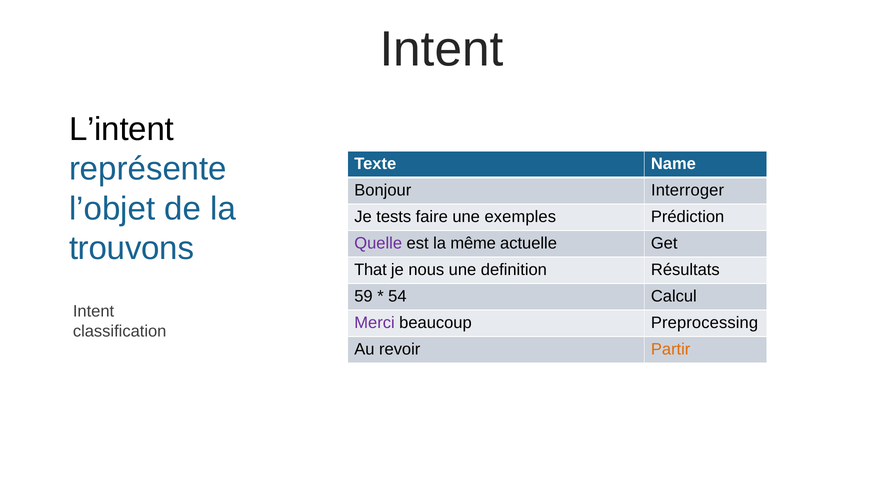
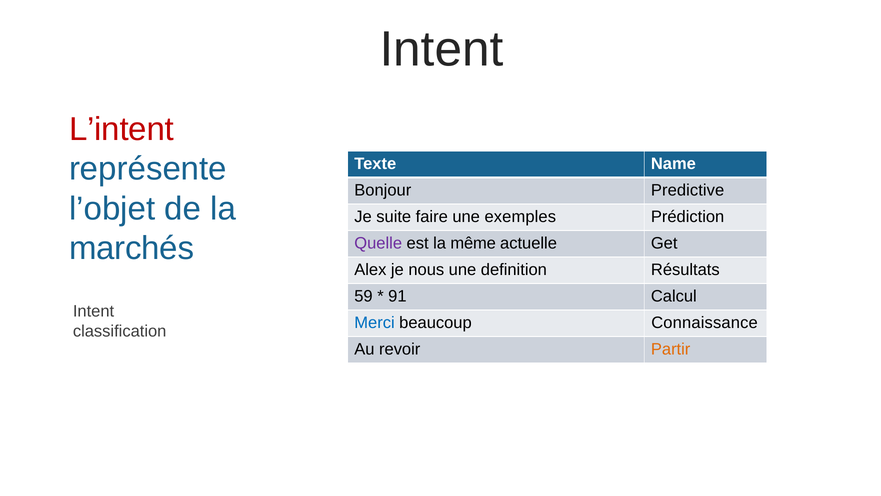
L’intent colour: black -> red
Interroger: Interroger -> Predictive
tests: tests -> suite
trouvons: trouvons -> marchés
That: That -> Alex
54: 54 -> 91
Merci colour: purple -> blue
Preprocessing: Preprocessing -> Connaissance
